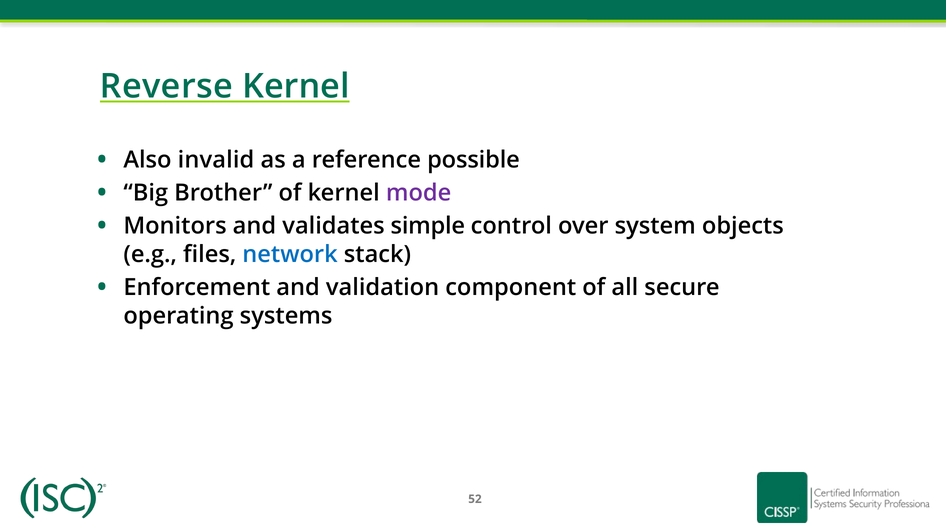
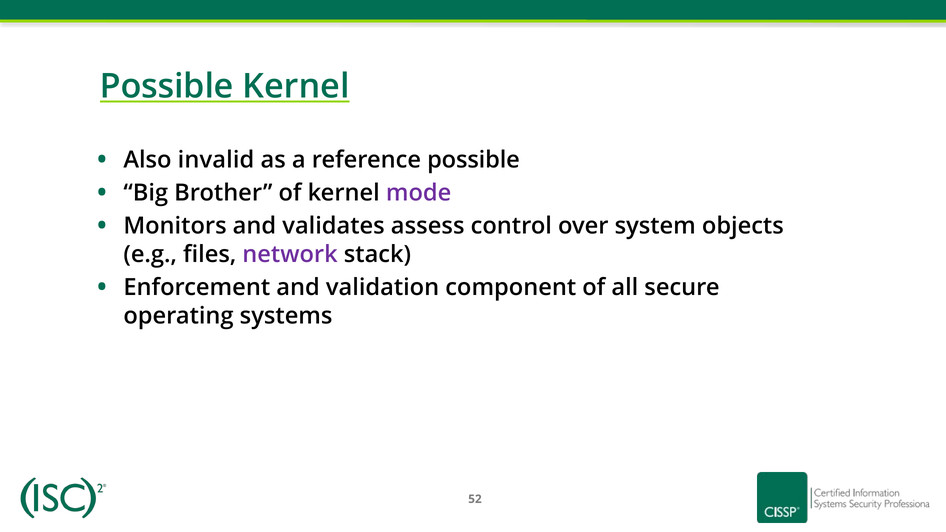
Reverse at (166, 87): Reverse -> Possible
simple: simple -> assess
network colour: blue -> purple
